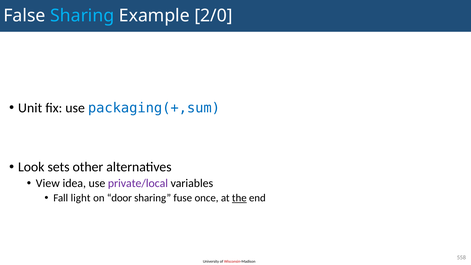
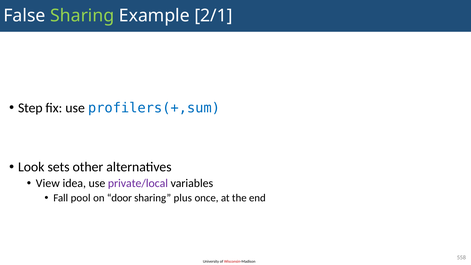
Sharing at (82, 16) colour: light blue -> light green
2/0: 2/0 -> 2/1
Unit: Unit -> Step
packaging(+,sum: packaging(+,sum -> profilers(+,sum
light: light -> pool
fuse: fuse -> plus
the underline: present -> none
